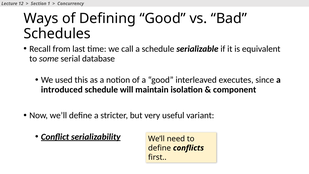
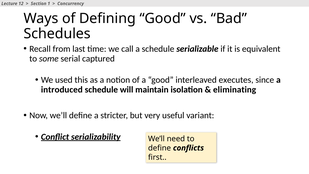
database: database -> captured
component: component -> eliminating
